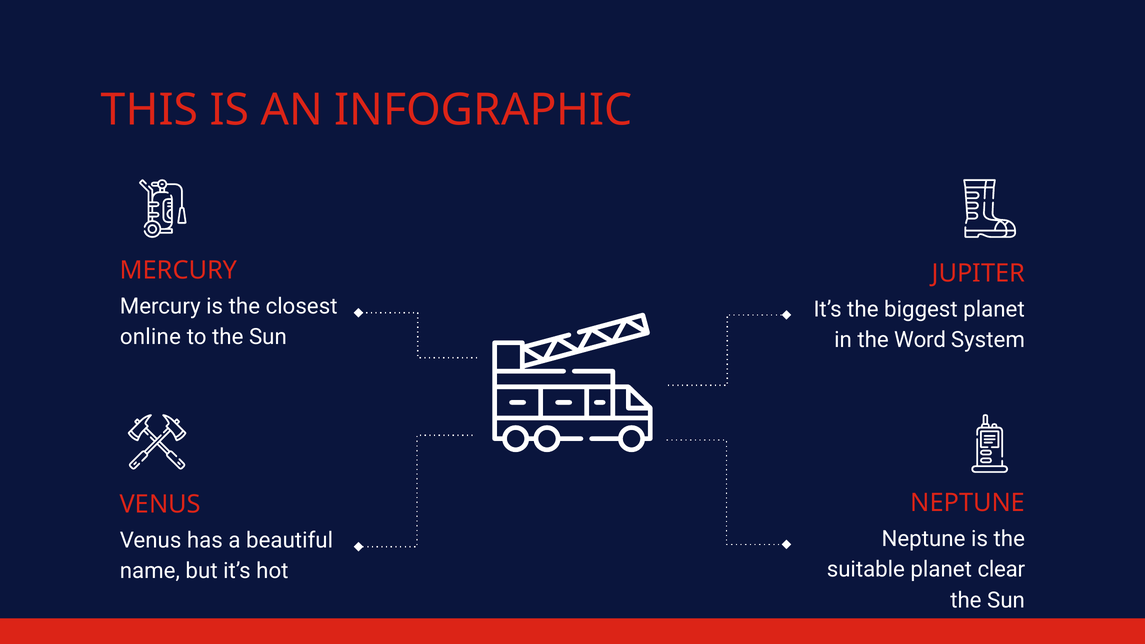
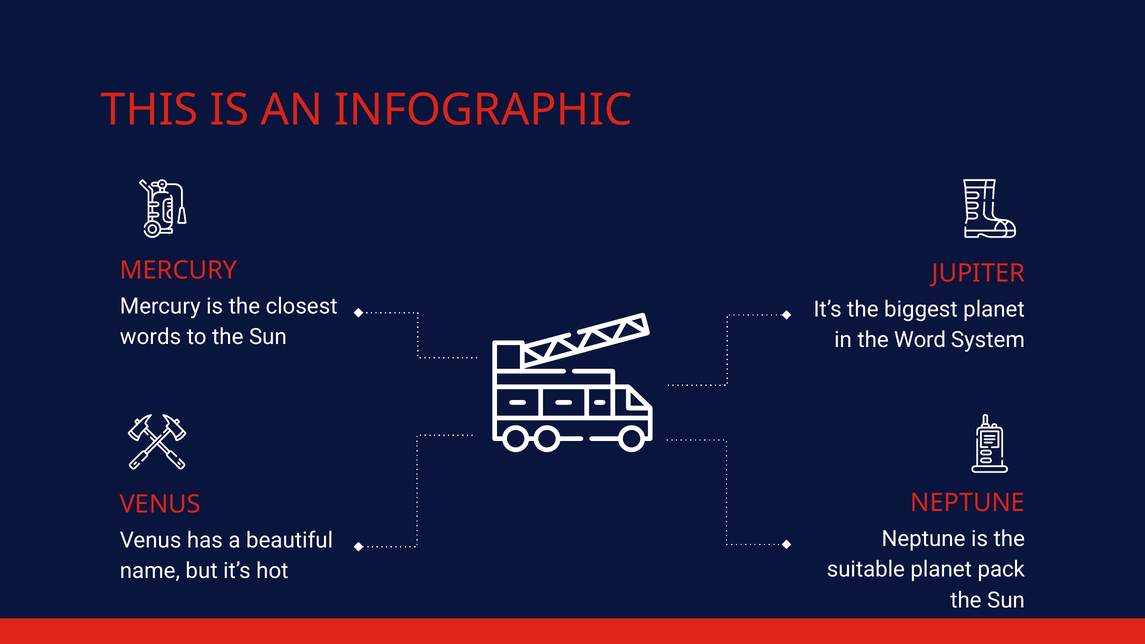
online: online -> words
clear: clear -> pack
